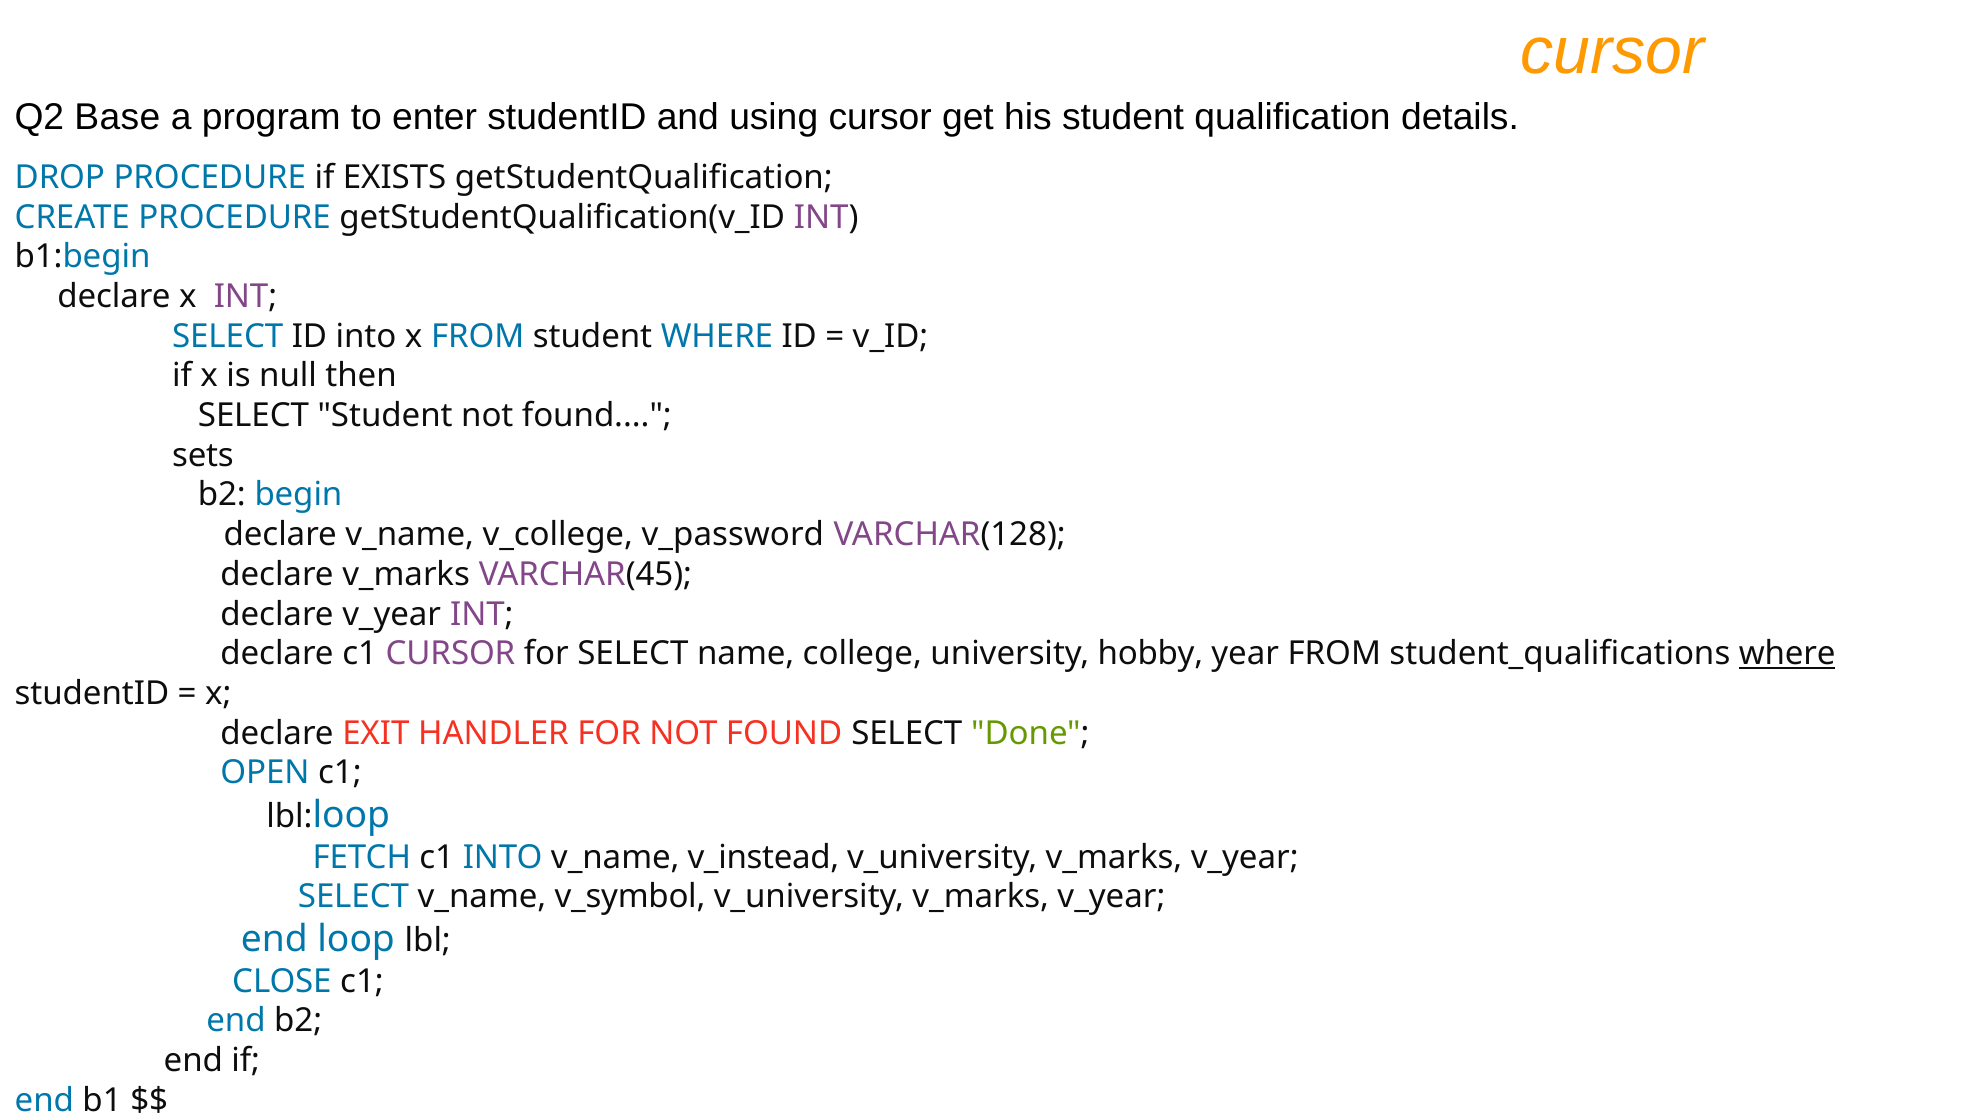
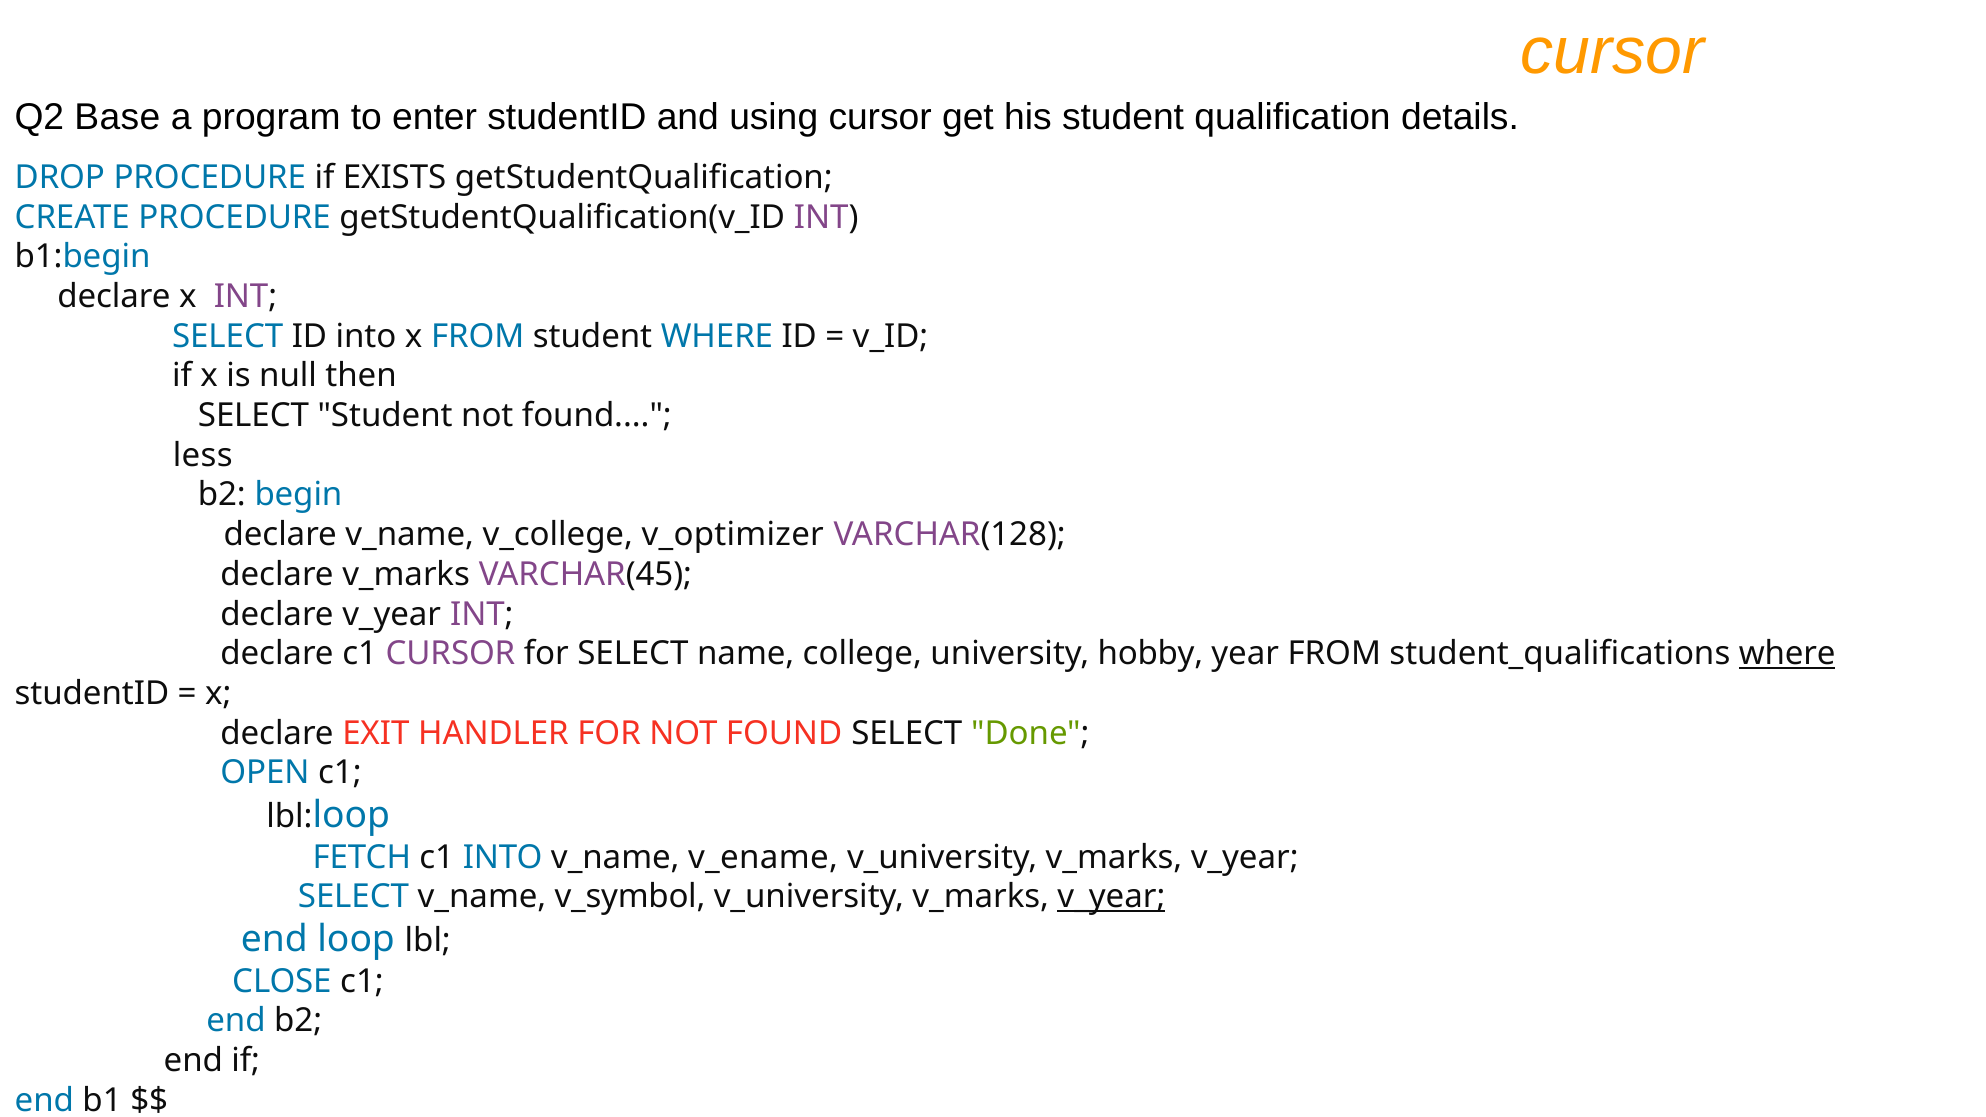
sets: sets -> less
v_password: v_password -> v_optimizer
v_instead: v_instead -> v_ename
v_year at (1111, 897) underline: none -> present
